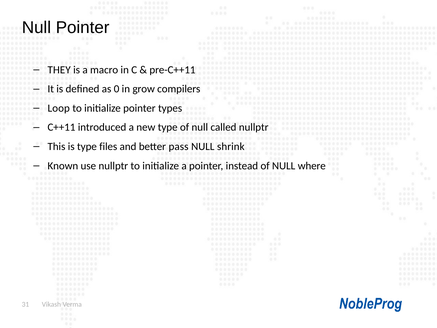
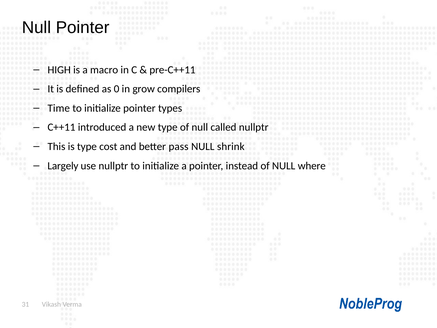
THEY: THEY -> HIGH
Loop: Loop -> Time
files: files -> cost
Known: Known -> Largely
